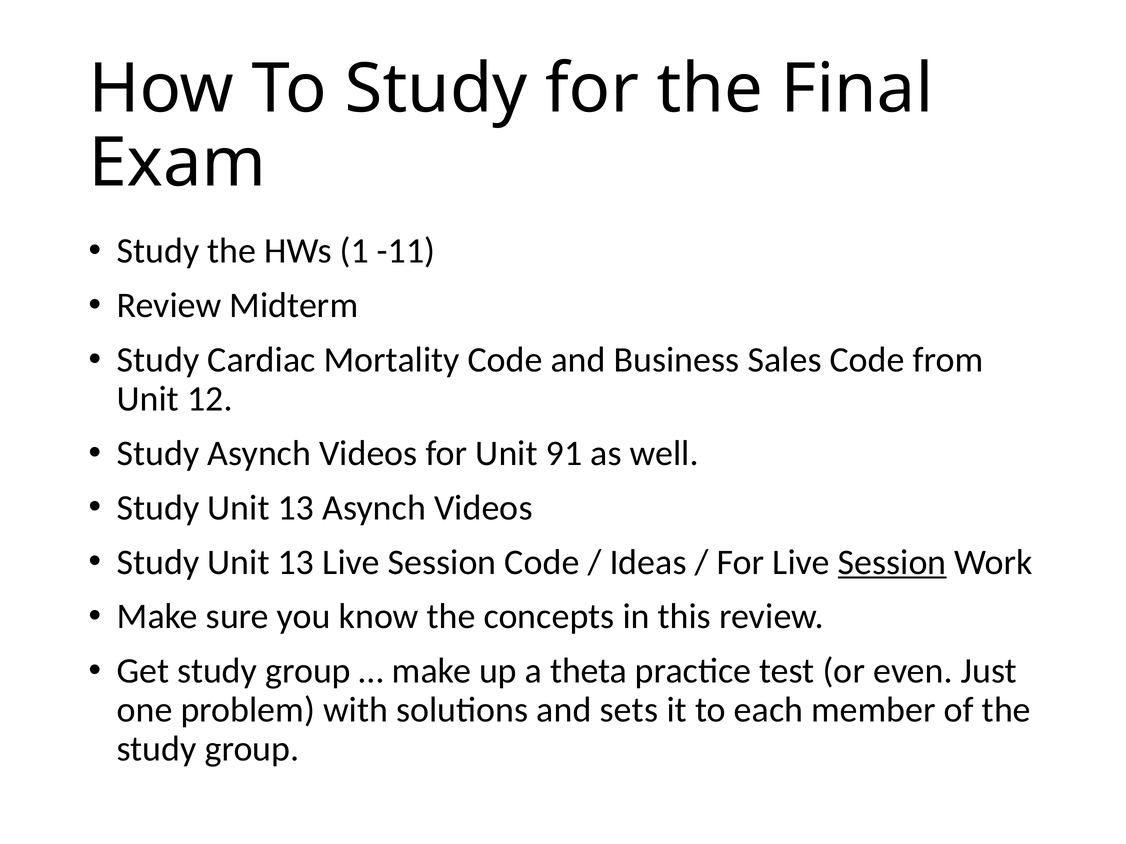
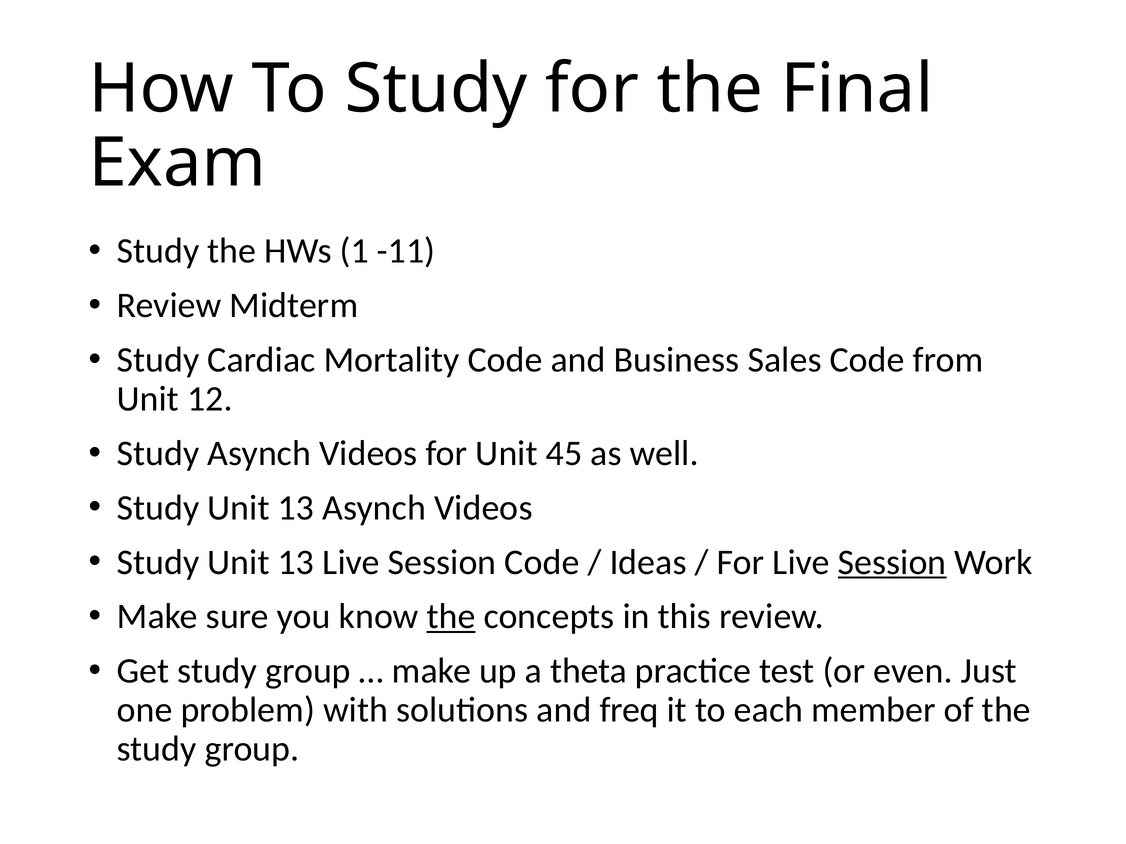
91: 91 -> 45
the at (451, 617) underline: none -> present
sets: sets -> freq
